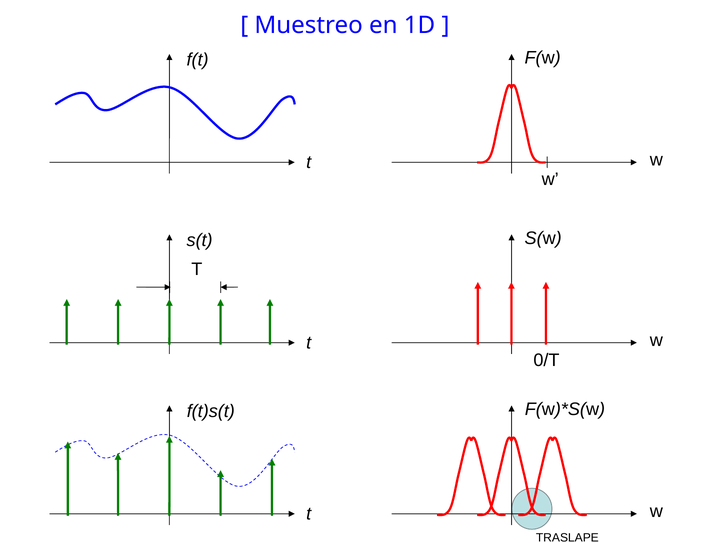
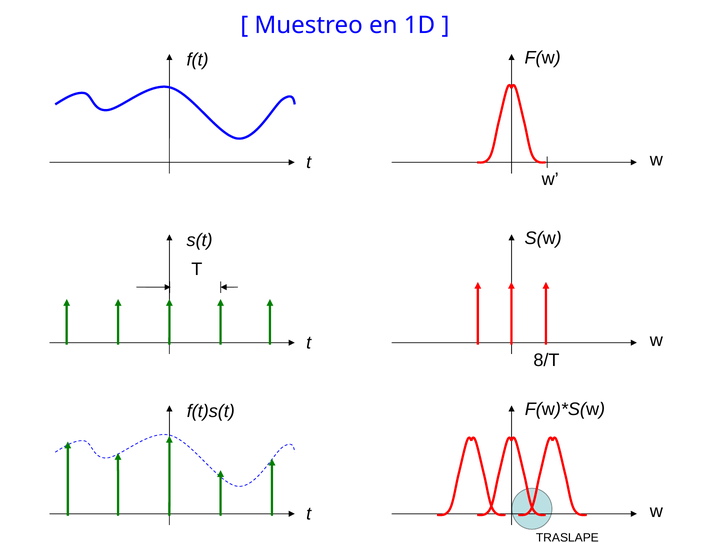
0/T: 0/T -> 8/T
